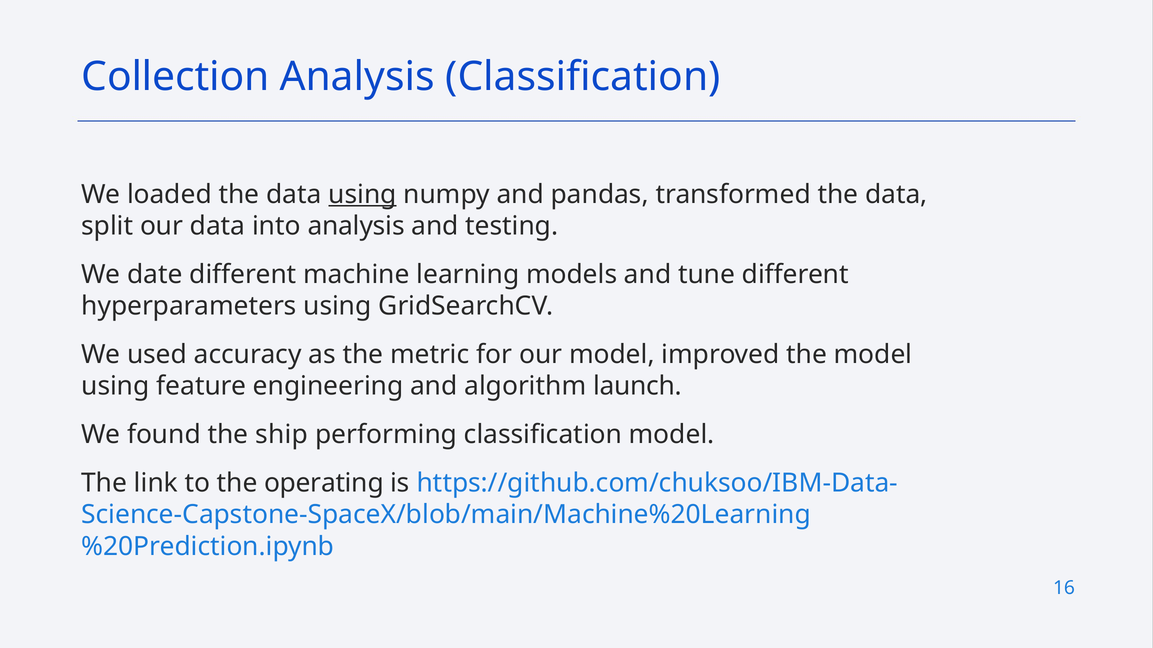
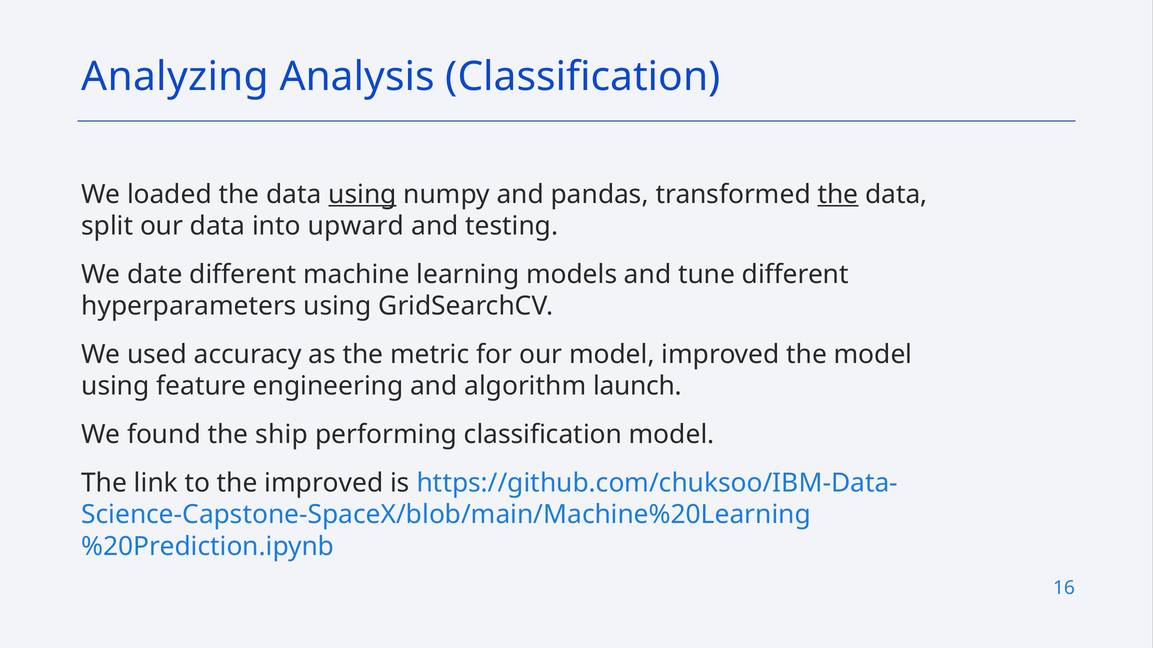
Collection: Collection -> Analyzing
the at (838, 195) underline: none -> present
into analysis: analysis -> upward
the operating: operating -> improved
